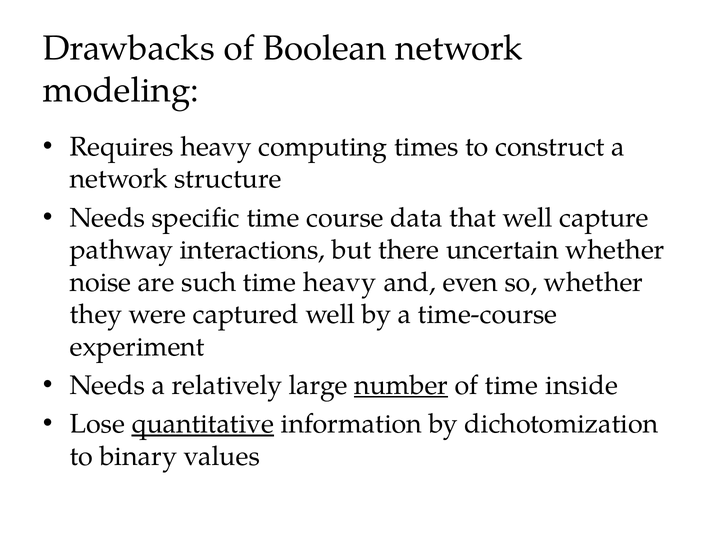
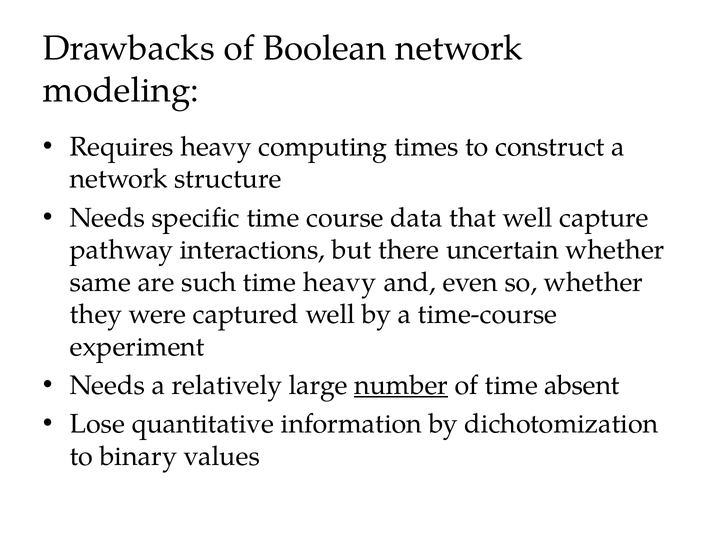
noise: noise -> same
inside: inside -> absent
quantitative underline: present -> none
